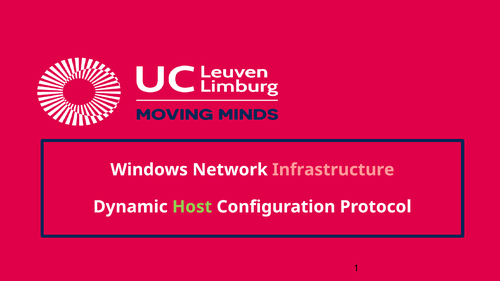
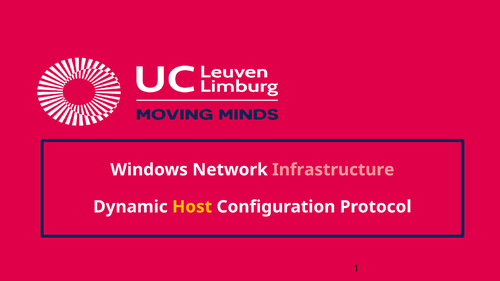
Host colour: light green -> yellow
